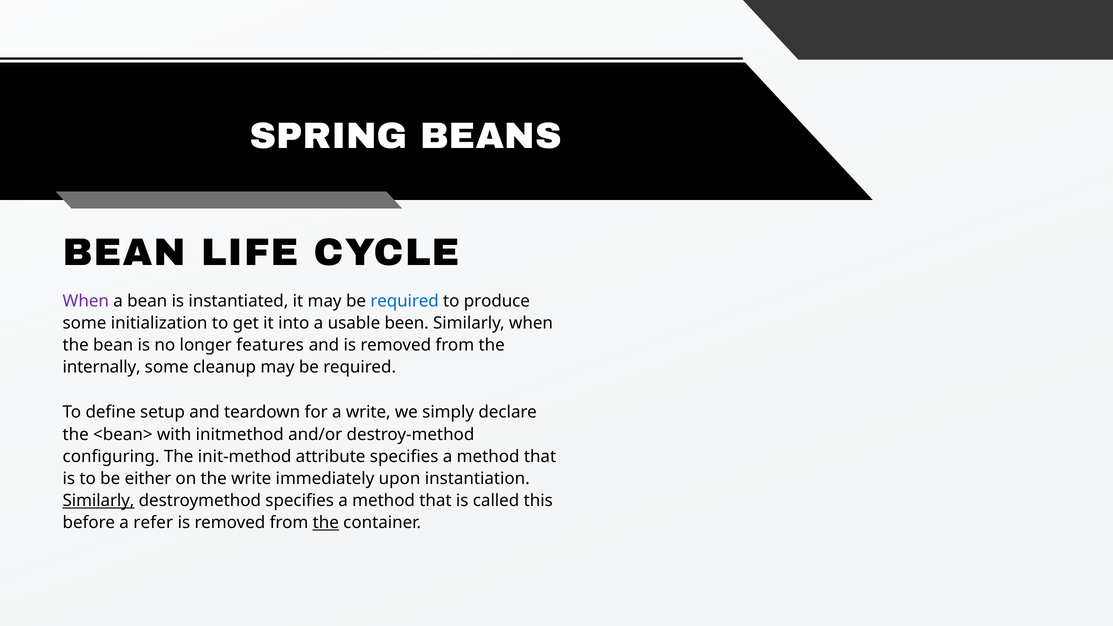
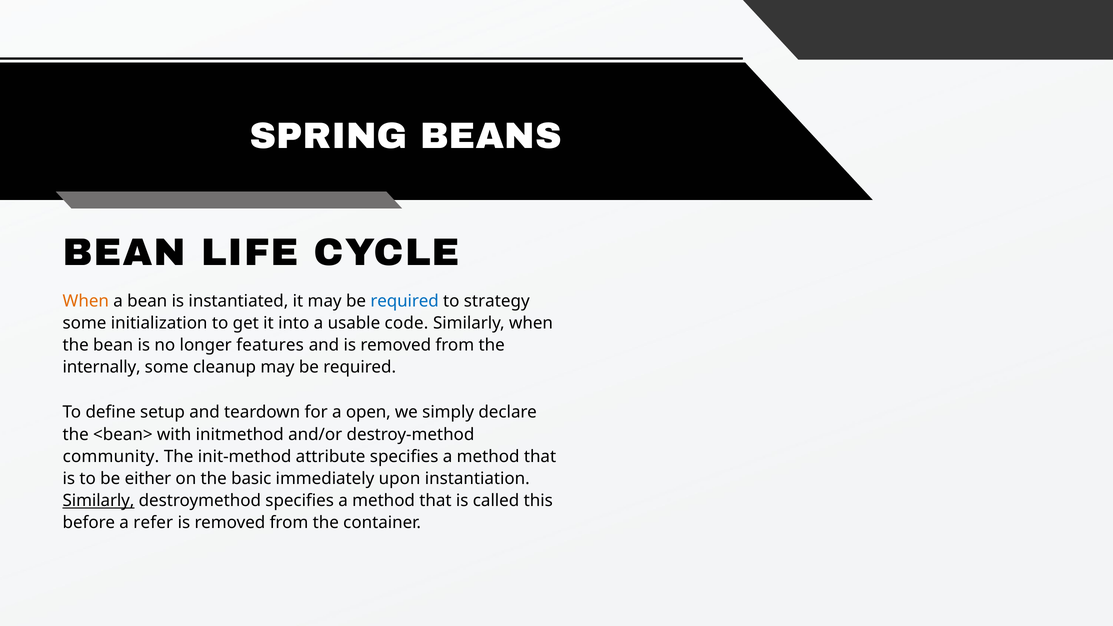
When at (86, 301) colour: purple -> orange
produce: produce -> strategy
been: been -> code
a write: write -> open
configuring: configuring -> community
the write: write -> basic
the at (326, 523) underline: present -> none
